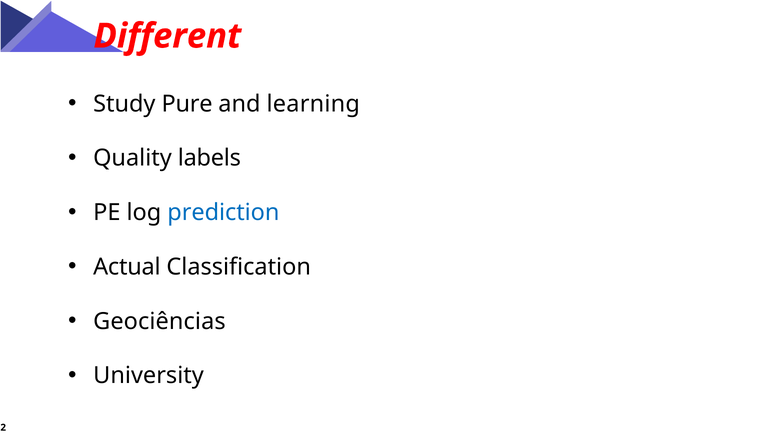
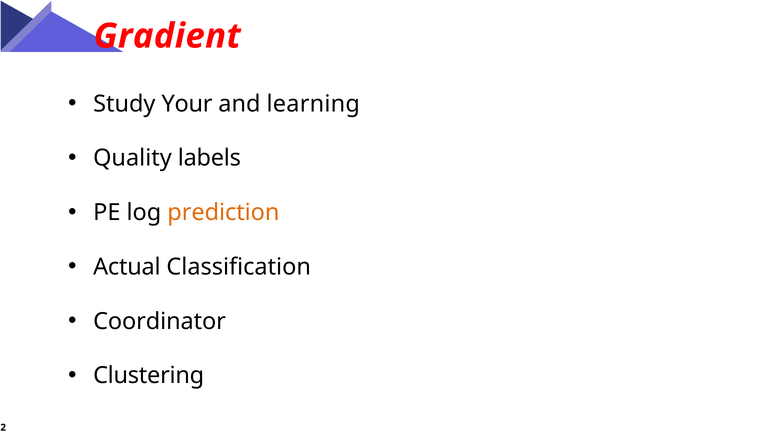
Different: Different -> Gradient
Pure: Pure -> Your
prediction colour: blue -> orange
Geociências: Geociências -> Coordinator
University: University -> Clustering
